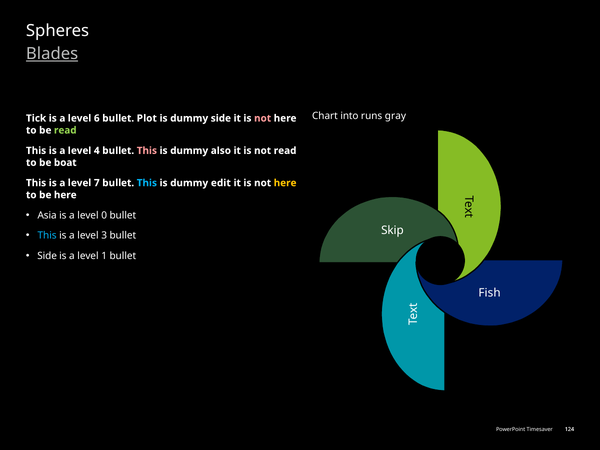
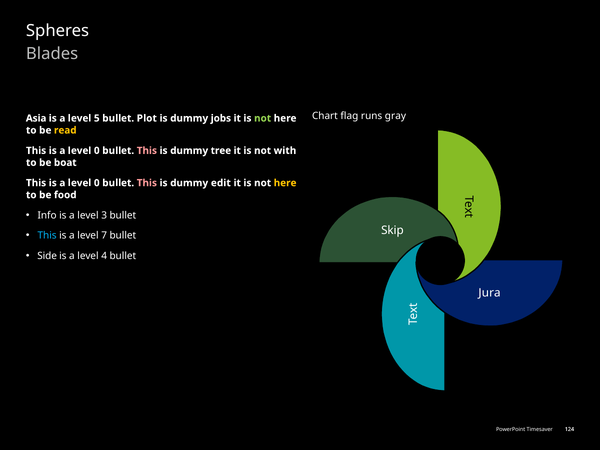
Blades underline: present -> none
into: into -> flag
Tick: Tick -> Asia
6: 6 -> 5
dummy side: side -> jobs
not at (263, 118) colour: pink -> light green
read at (65, 130) colour: light green -> yellow
4 at (97, 151): 4 -> 0
also: also -> tree
not read: read -> with
7 at (97, 183): 7 -> 0
This at (147, 183) colour: light blue -> pink
be here: here -> food
Asia: Asia -> Info
0: 0 -> 3
3: 3 -> 7
1: 1 -> 4
Fish: Fish -> Jura
